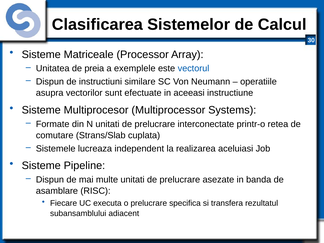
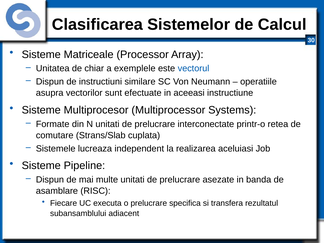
preia: preia -> chiar
